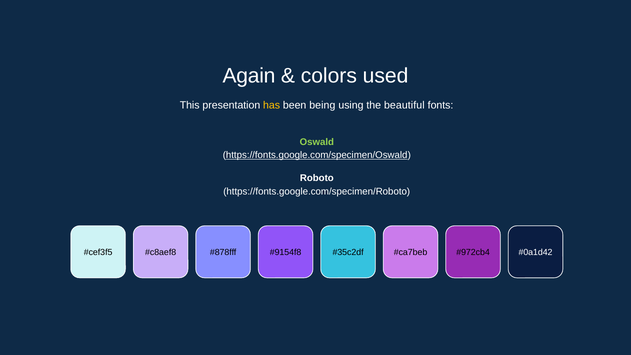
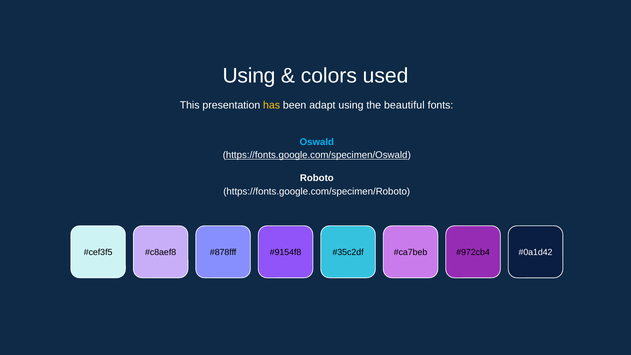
Again at (249, 76): Again -> Using
being: being -> adapt
Oswald colour: light green -> light blue
